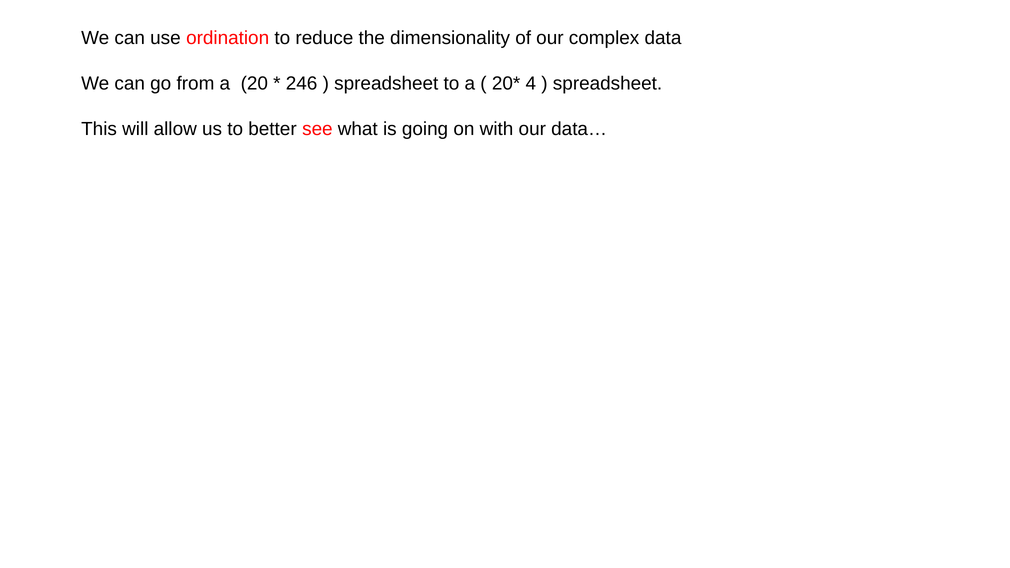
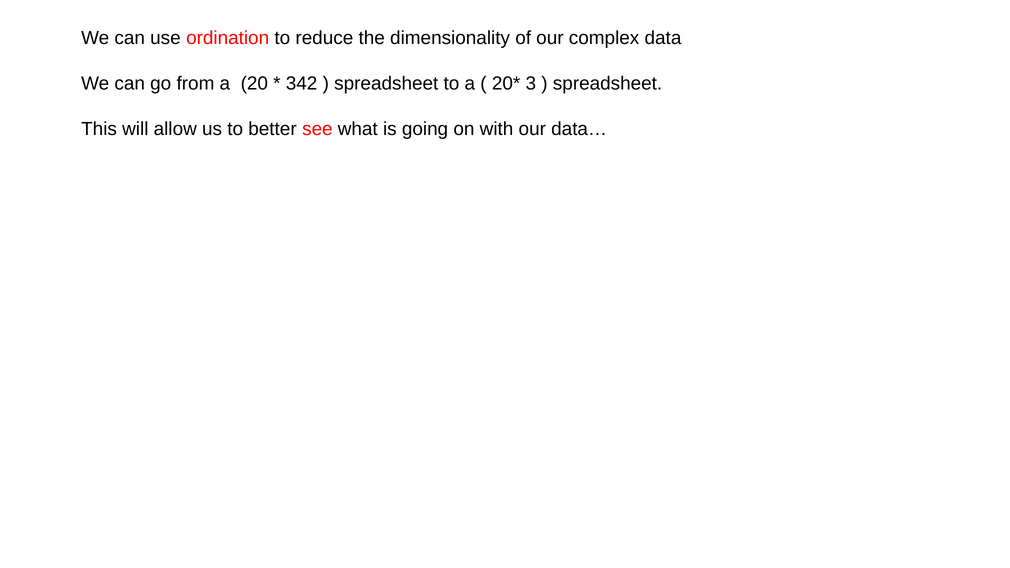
246: 246 -> 342
4: 4 -> 3
